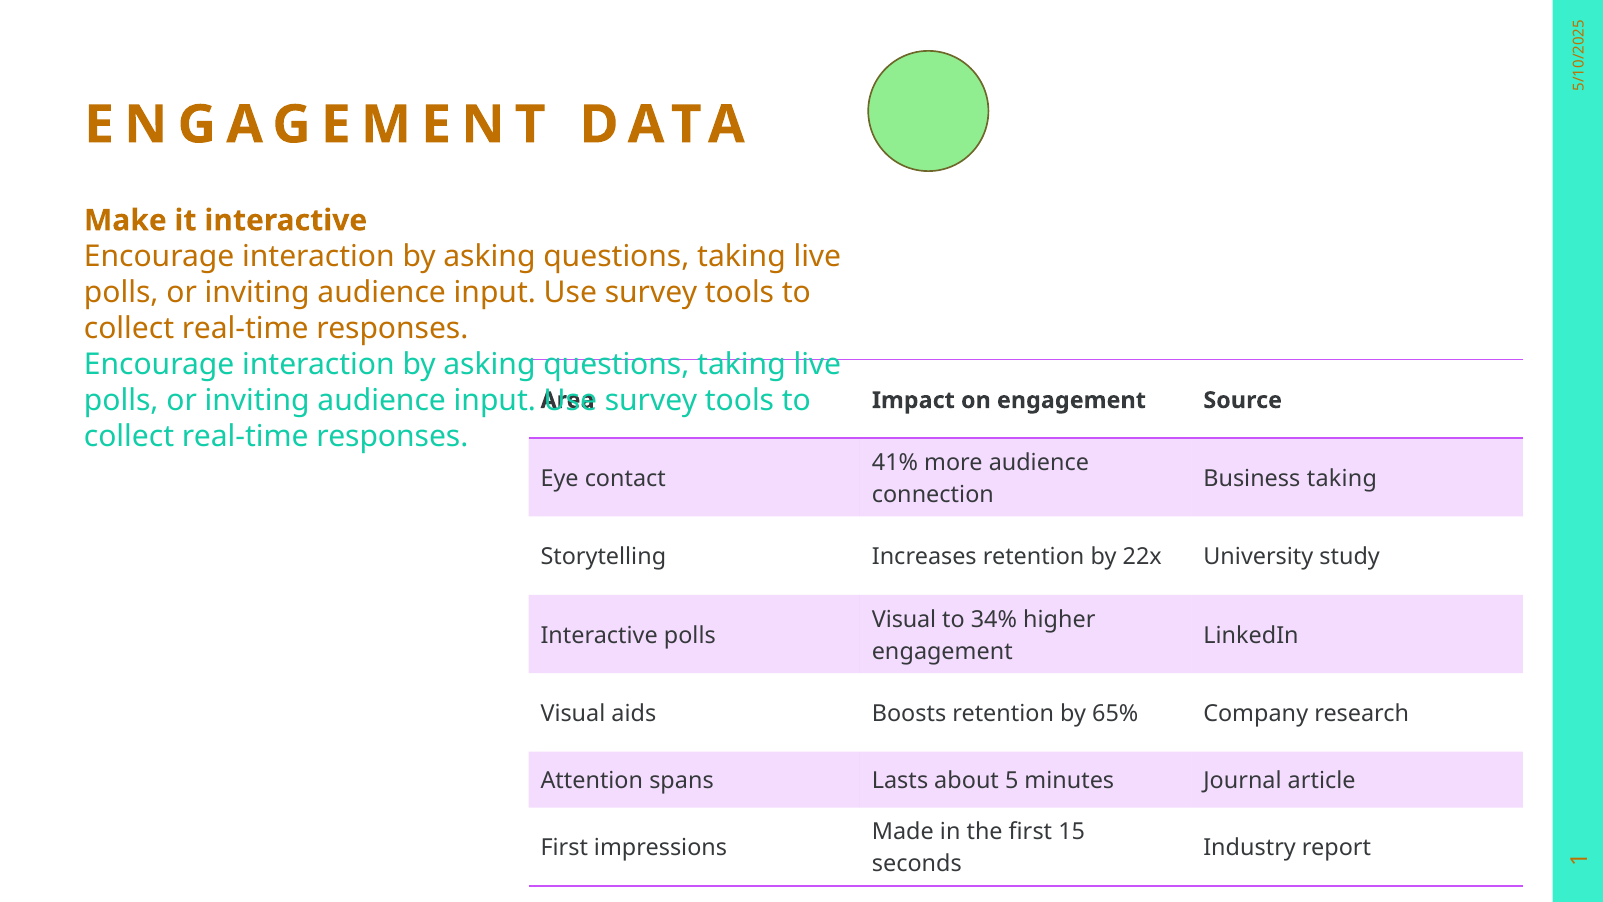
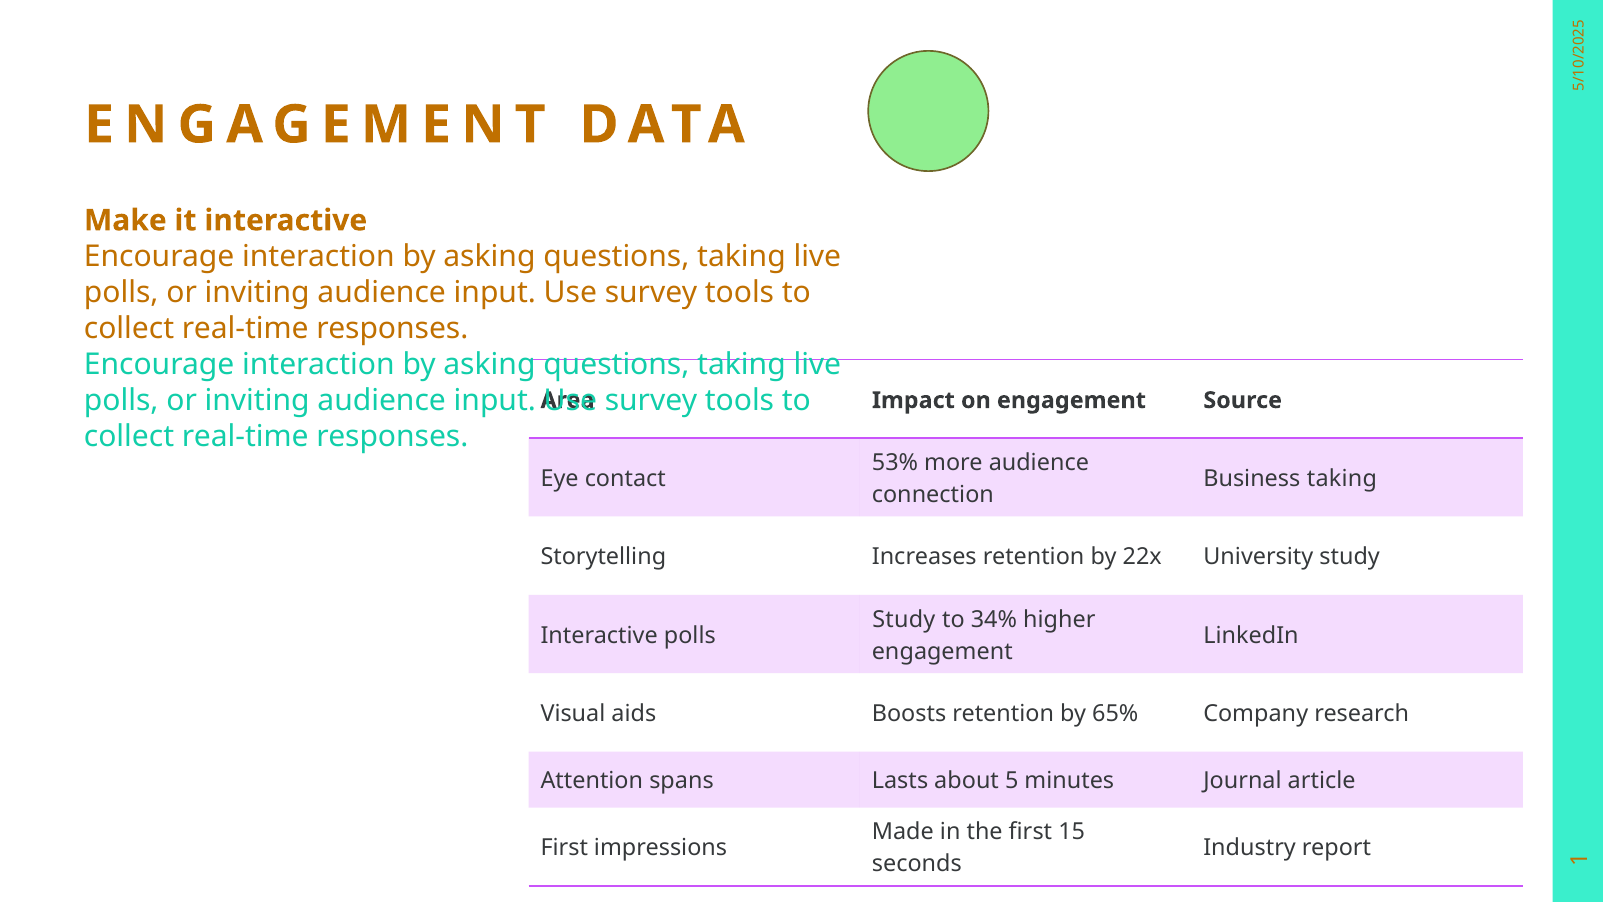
41%: 41% -> 53%
Visual at (904, 619): Visual -> Study
